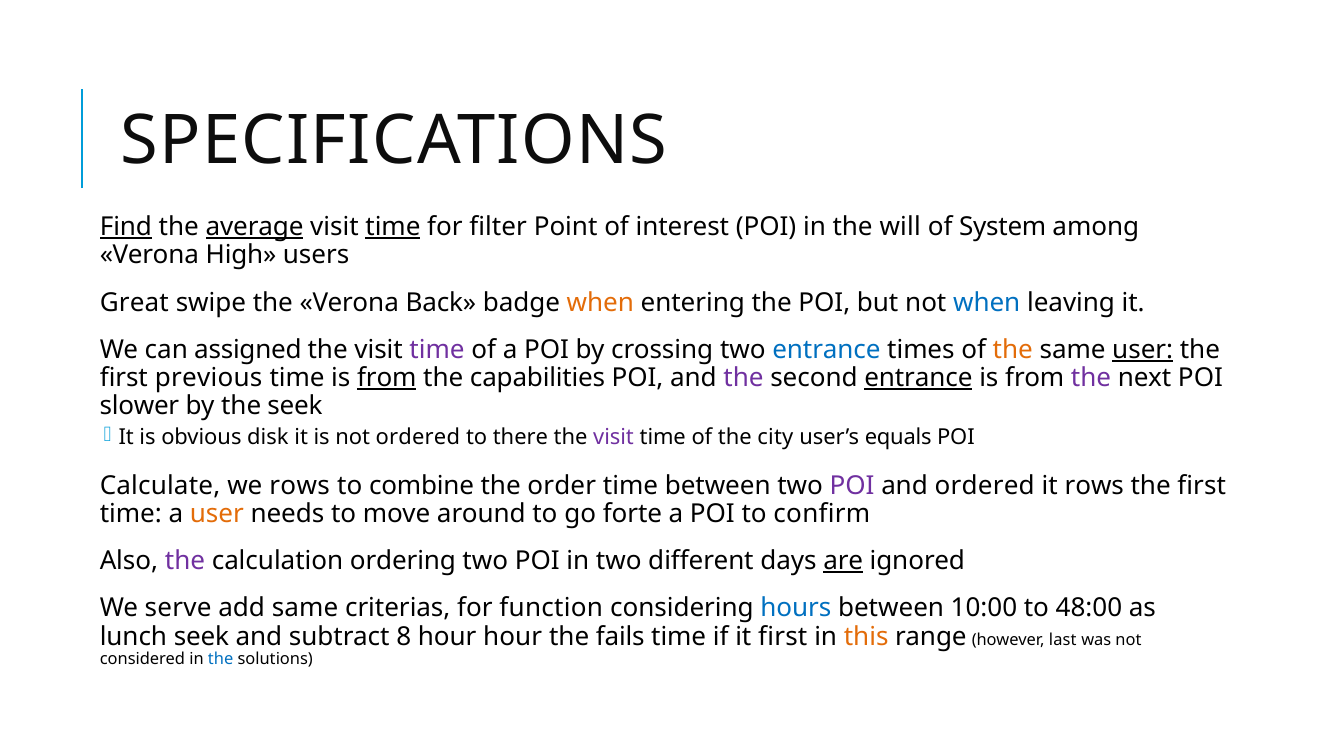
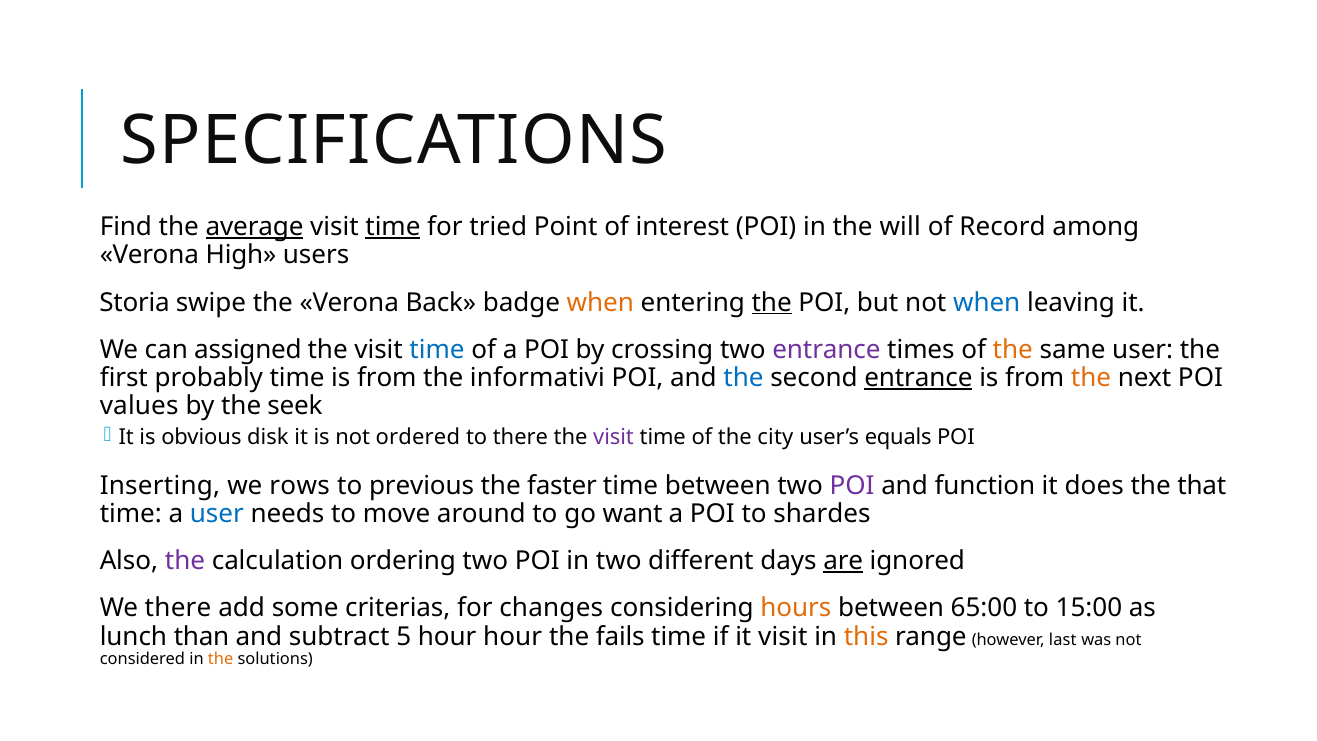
Find underline: present -> none
filter: filter -> tried
System: System -> Record
Great: Great -> Storia
the at (772, 302) underline: none -> present
time at (437, 350) colour: purple -> blue
entrance at (826, 350) colour: blue -> purple
user at (1143, 350) underline: present -> none
previous: previous -> probably
from at (387, 378) underline: present -> none
capabilities: capabilities -> informativi
the at (744, 378) colour: purple -> blue
the at (1091, 378) colour: purple -> orange
slower: slower -> values
Calculate: Calculate -> Inserting
combine: combine -> previous
order: order -> faster
and ordered: ordered -> function
it rows: rows -> does
first at (1202, 485): first -> that
user at (217, 513) colour: orange -> blue
forte: forte -> want
confirm: confirm -> shardes
We serve: serve -> there
add same: same -> some
function: function -> changes
hours colour: blue -> orange
10:00: 10:00 -> 65:00
48:00: 48:00 -> 15:00
lunch seek: seek -> than
8: 8 -> 5
it first: first -> visit
the at (221, 659) colour: blue -> orange
